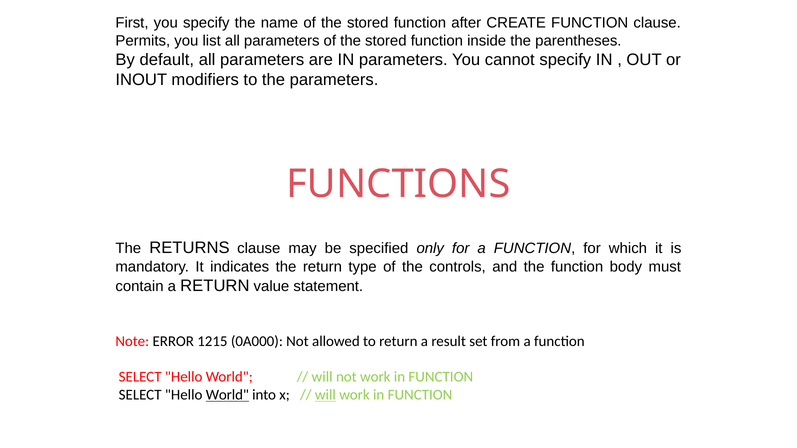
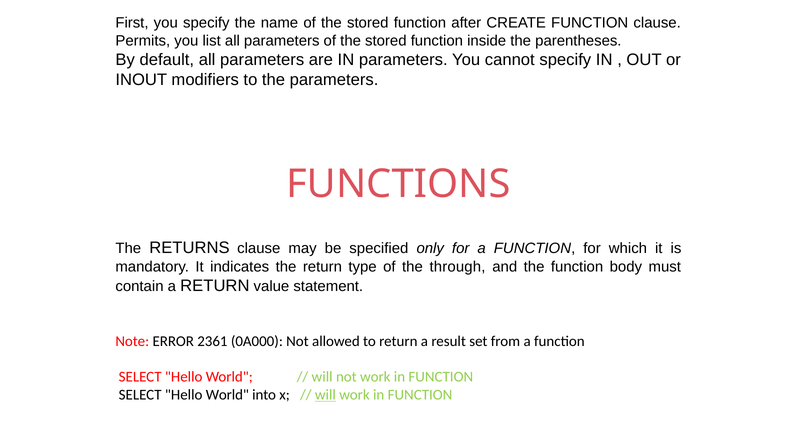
controls: controls -> through
1215: 1215 -> 2361
World at (227, 395) underline: present -> none
